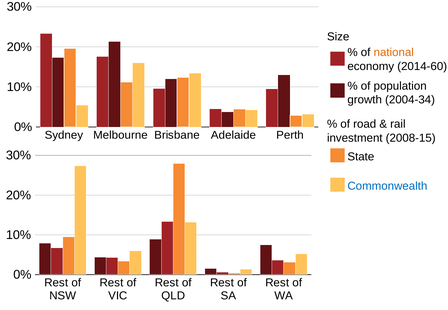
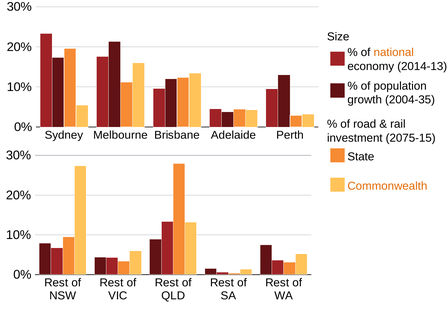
2014-60: 2014-60 -> 2014-13
2004-34: 2004-34 -> 2004-35
2008-15: 2008-15 -> 2075-15
Commonwealth colour: blue -> orange
